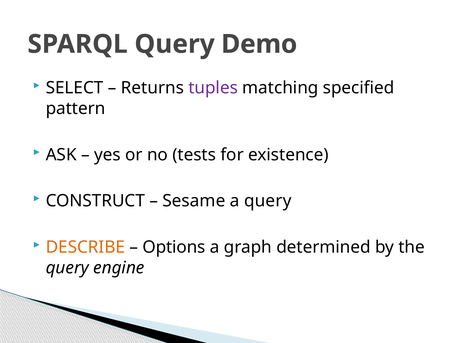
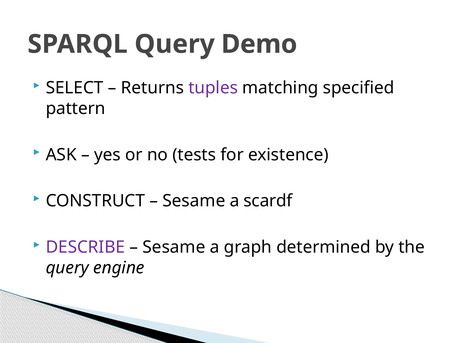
a query: query -> scardf
DESCRIBE colour: orange -> purple
Options at (174, 247): Options -> Sesame
